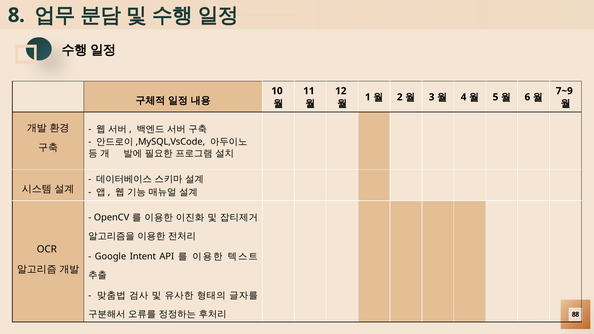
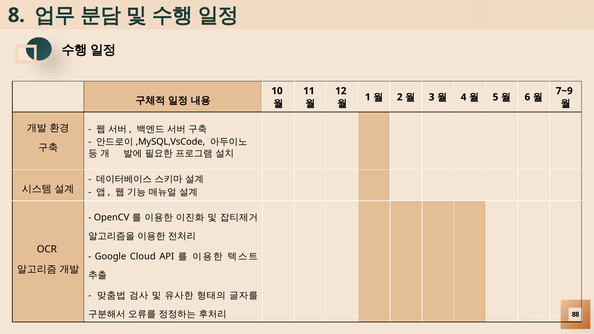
Intent: Intent -> Cloud
